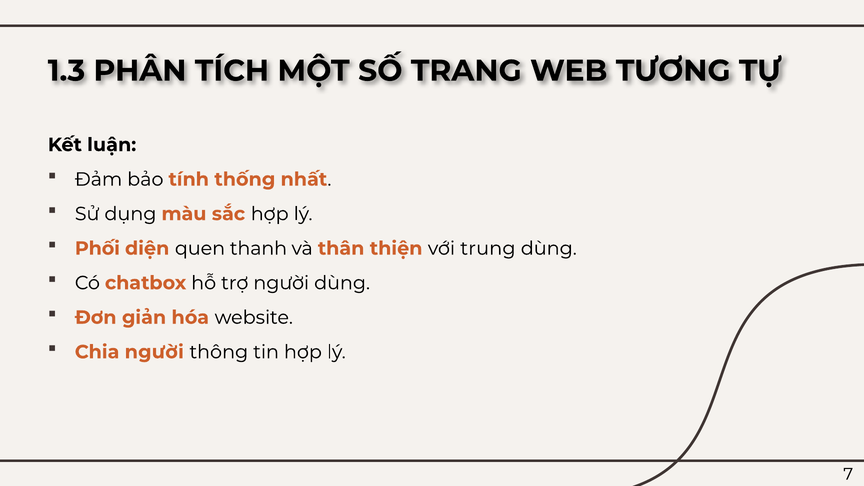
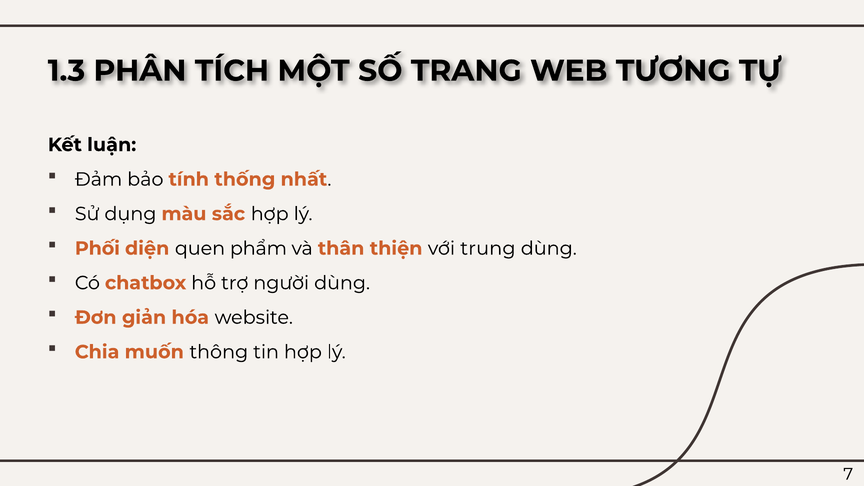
thanh: thanh -> phẩm
Chia người: người -> muốn
